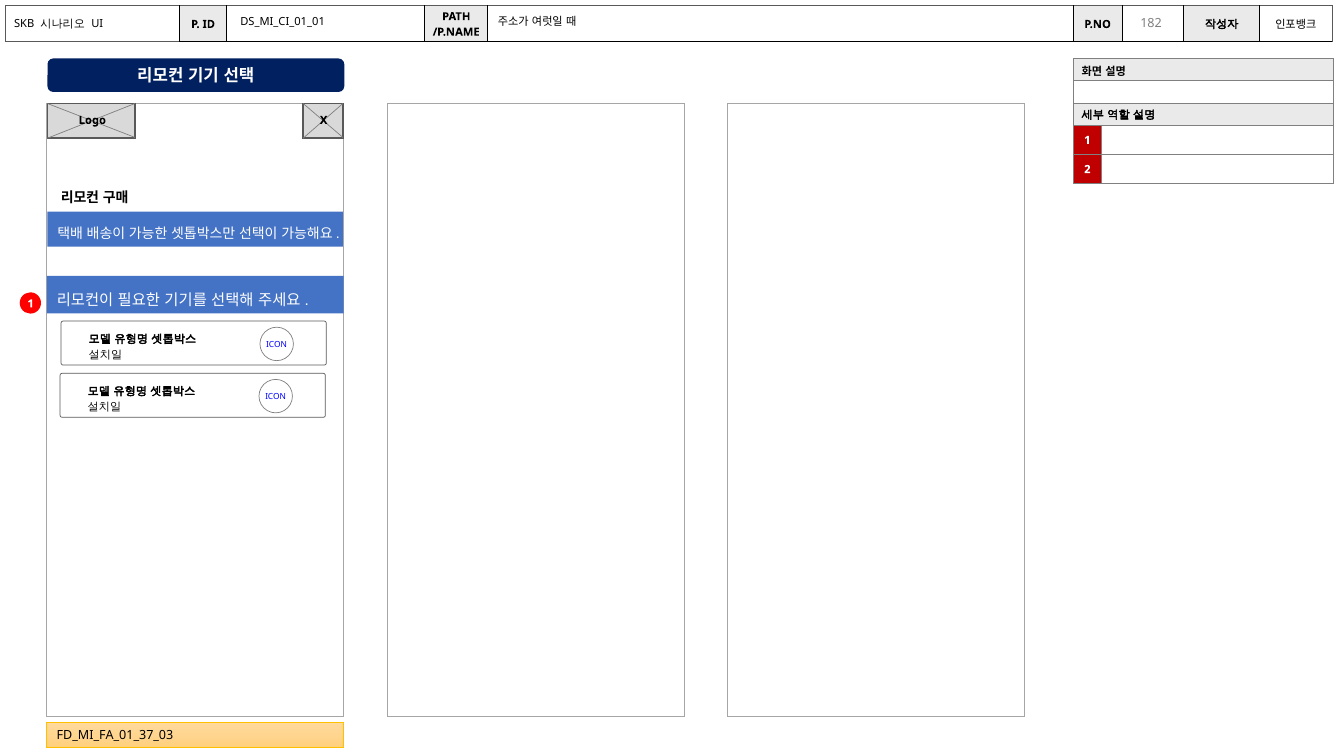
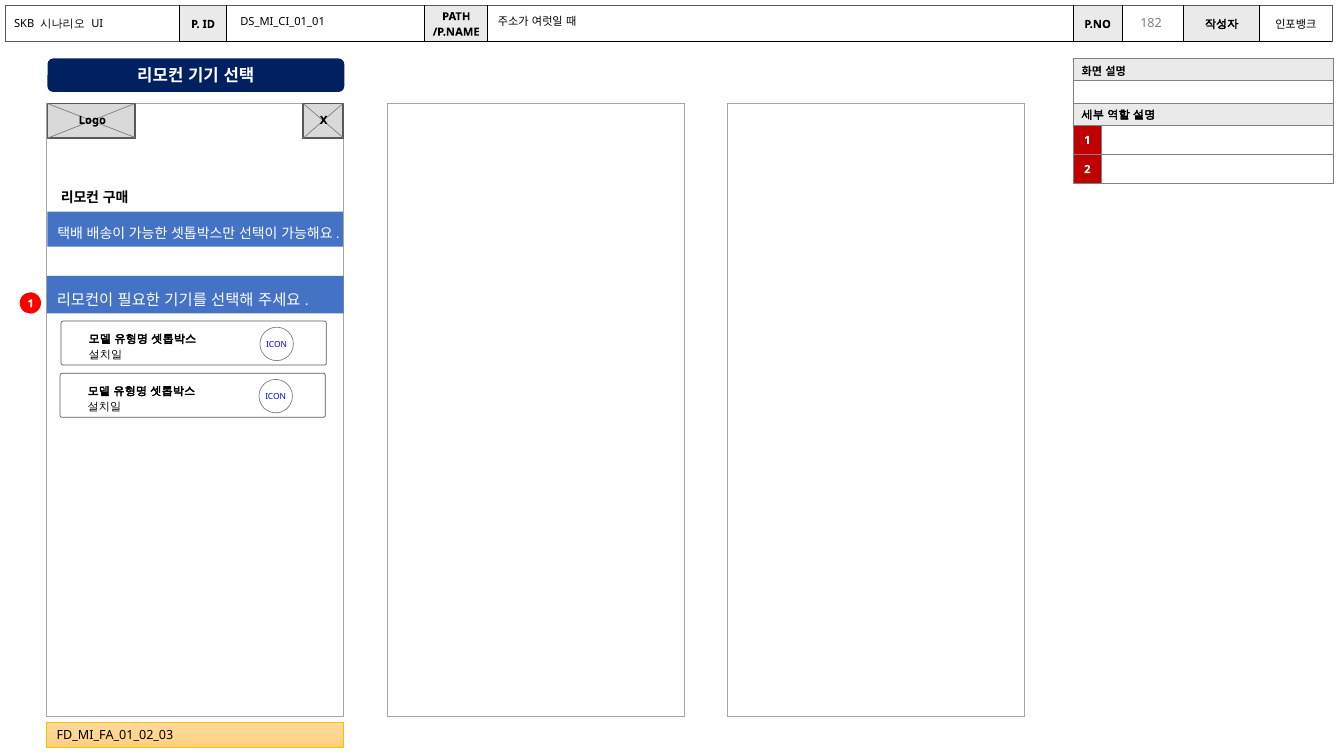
FD_MI_FA_01_37_03: FD_MI_FA_01_37_03 -> FD_MI_FA_01_02_03
